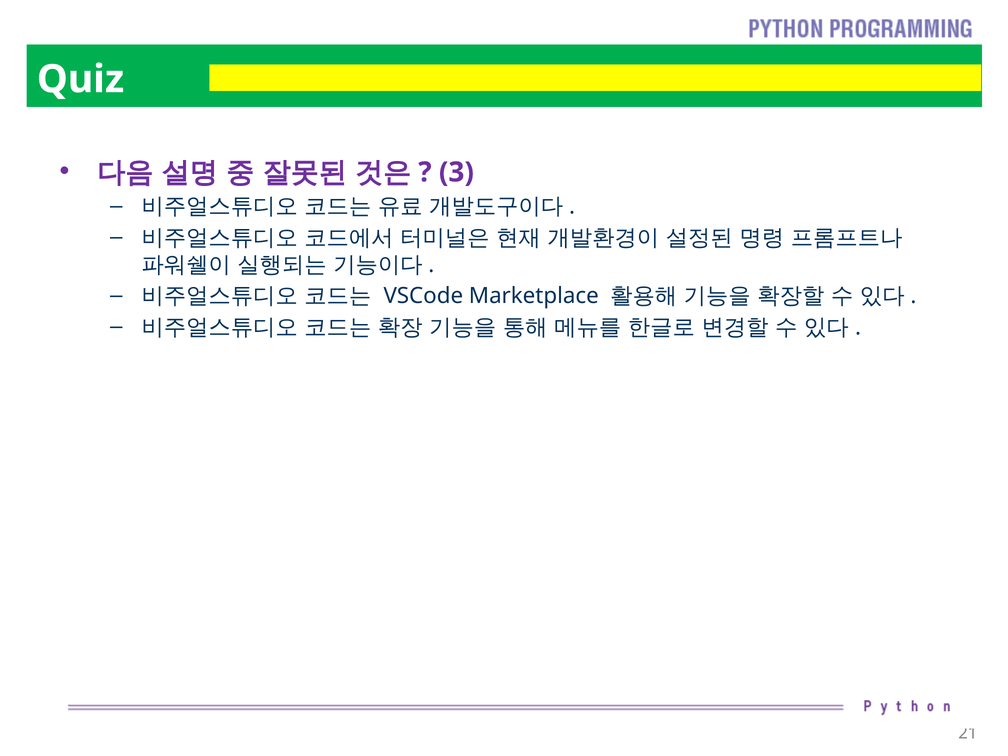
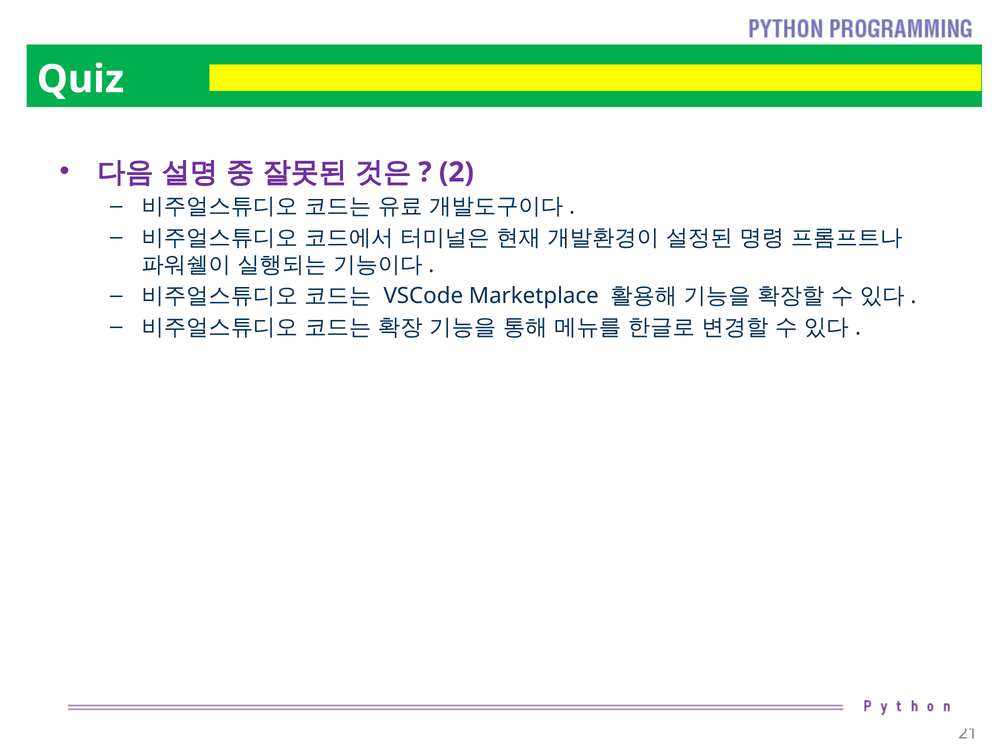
3: 3 -> 2
